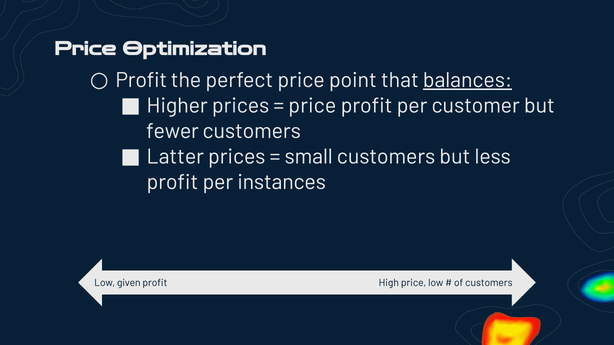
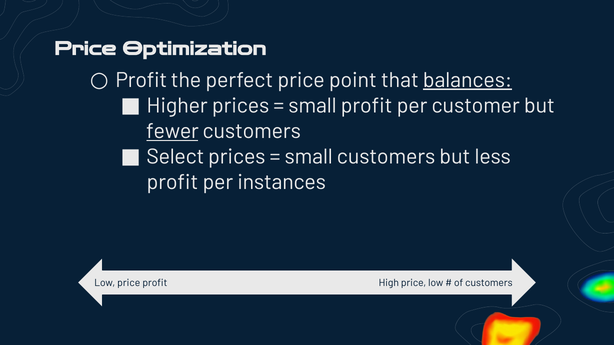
price at (312, 106): price -> small
fewer underline: none -> present
Latter: Latter -> Select
Low given: given -> price
